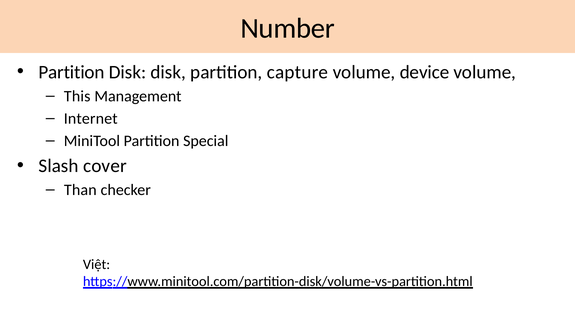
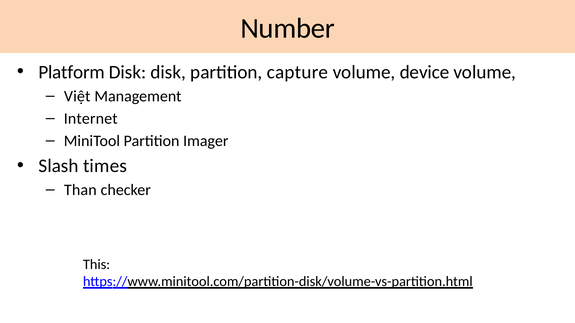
Partition at (72, 72): Partition -> Platform
This: This -> Việt
Special: Special -> Imager
cover: cover -> times
Việt: Việt -> This
